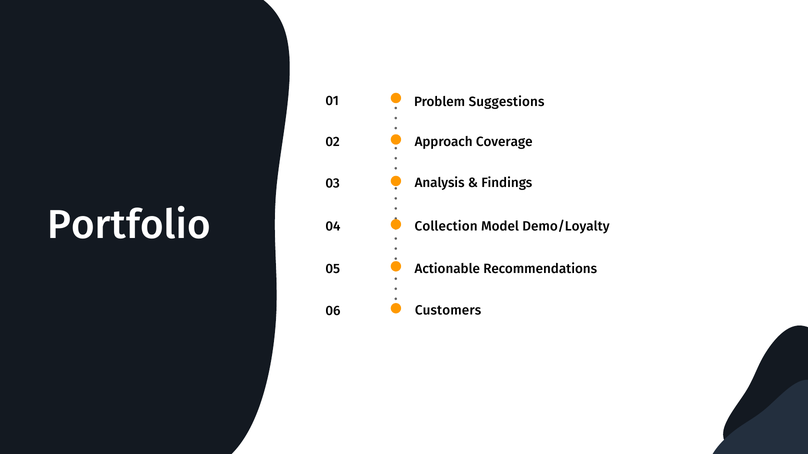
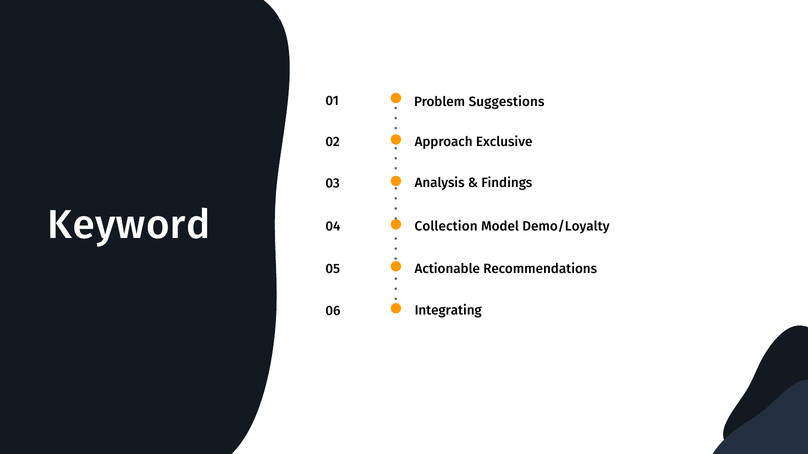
Coverage: Coverage -> Exclusive
Portfolio: Portfolio -> Keyword
Customers: Customers -> Integrating
